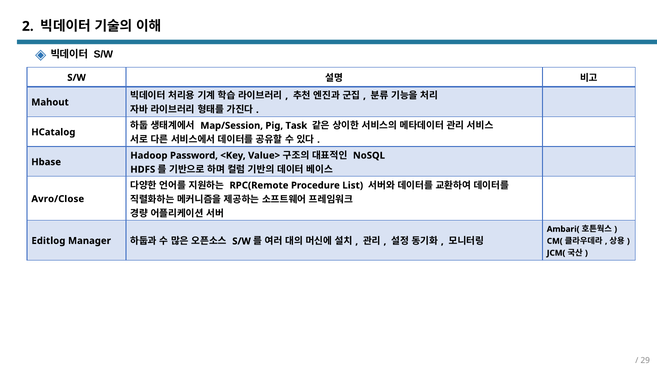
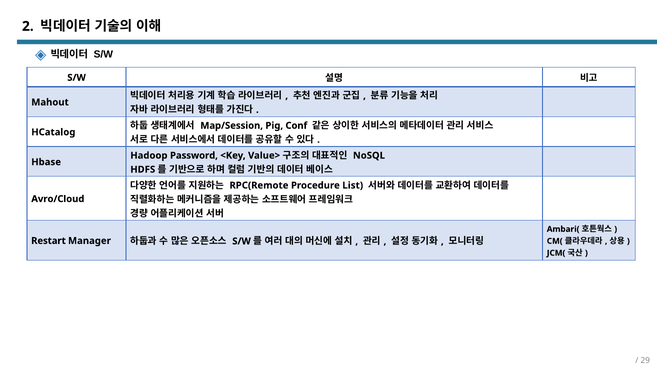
Task: Task -> Conf
Avro/Close: Avro/Close -> Avro/Cloud
Editlog: Editlog -> Restart
